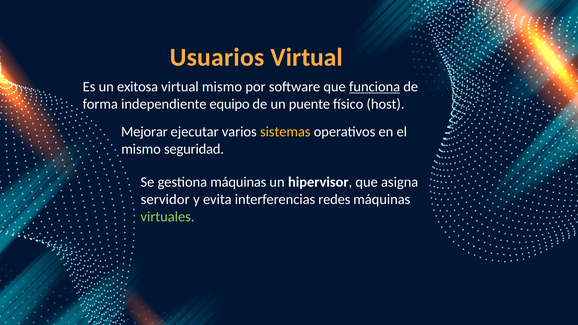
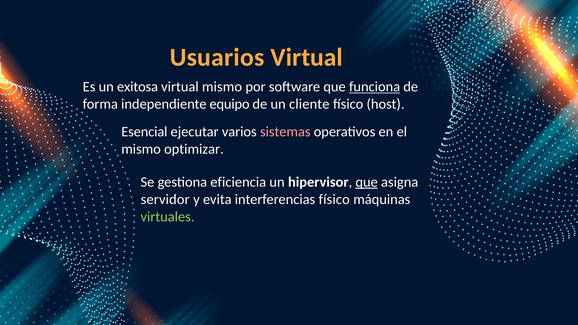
puente: puente -> cliente
Mejorar: Mejorar -> Esencial
sistemas colour: yellow -> pink
seguridad: seguridad -> optimizar
gestiona máquinas: máquinas -> eficiencia
que at (367, 182) underline: none -> present
interferencias redes: redes -> físico
